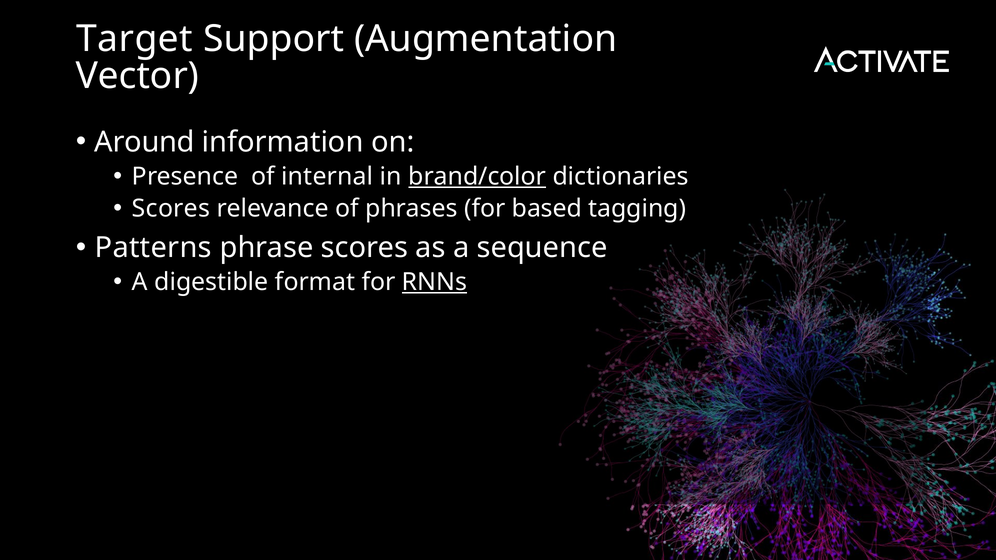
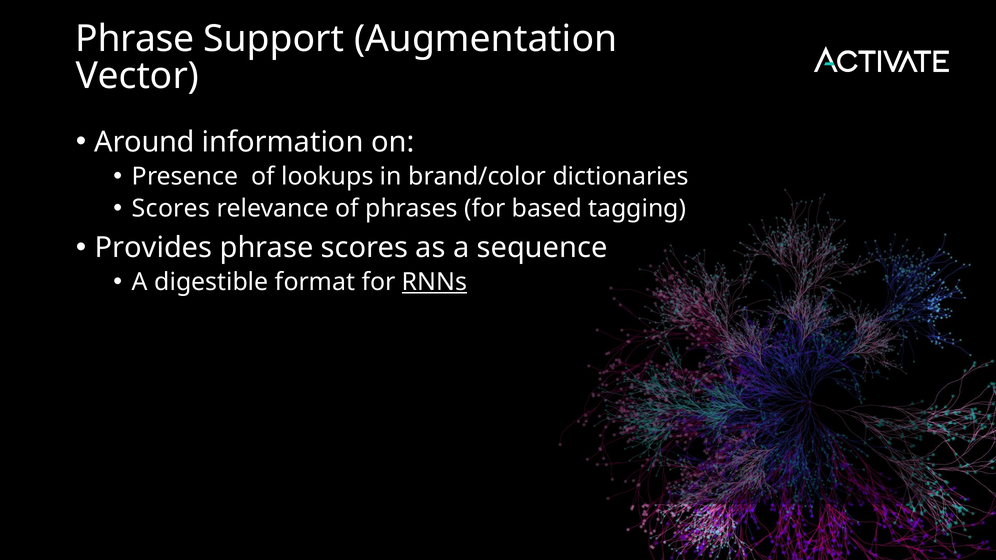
Target at (135, 39): Target -> Phrase
internal: internal -> lookups
brand/color underline: present -> none
Patterns: Patterns -> Provides
